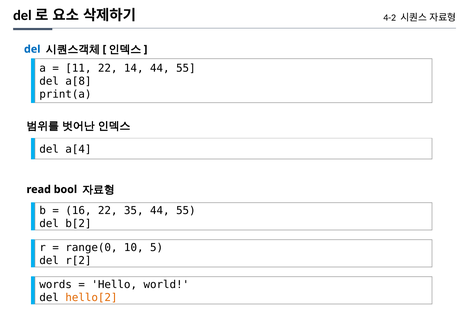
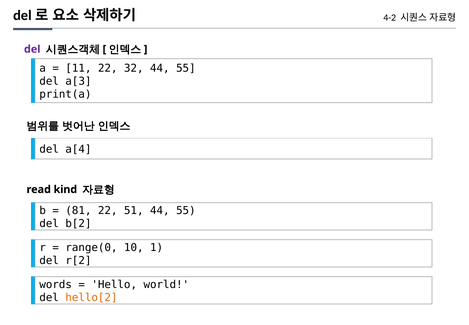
del at (32, 49) colour: blue -> purple
14: 14 -> 32
a[8: a[8 -> a[3
bool: bool -> kind
16: 16 -> 81
35: 35 -> 51
5: 5 -> 1
